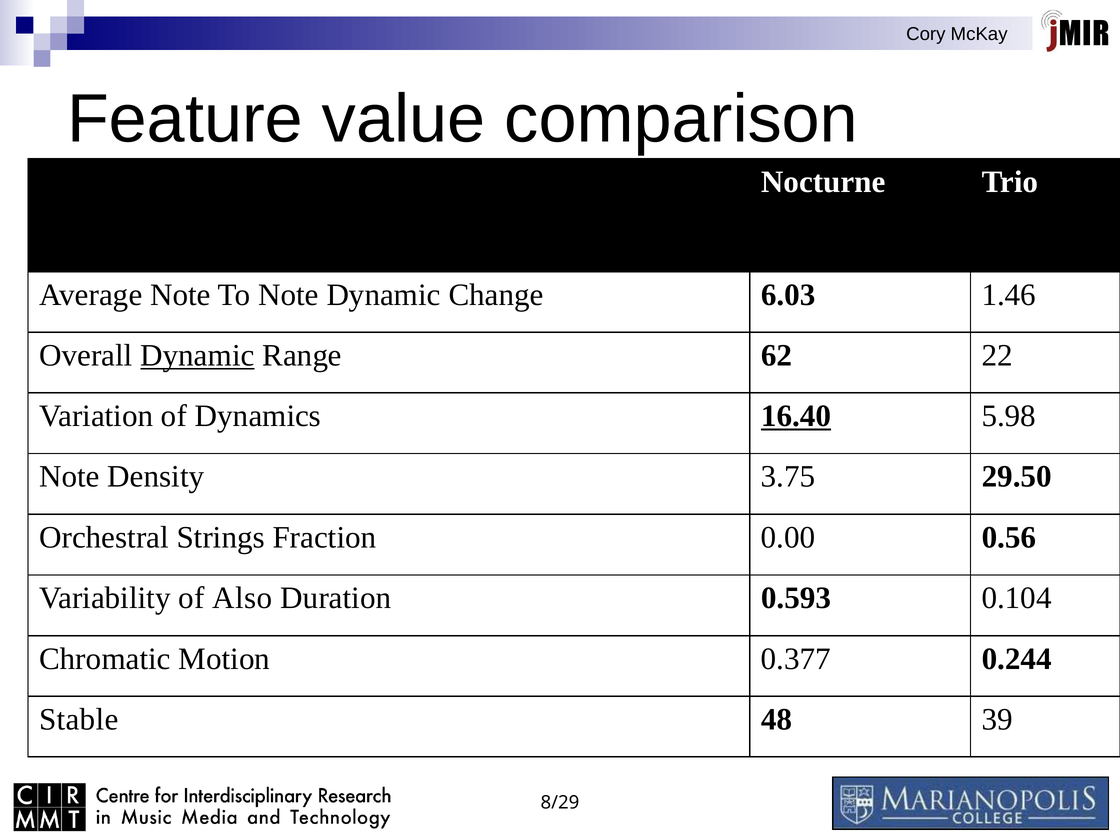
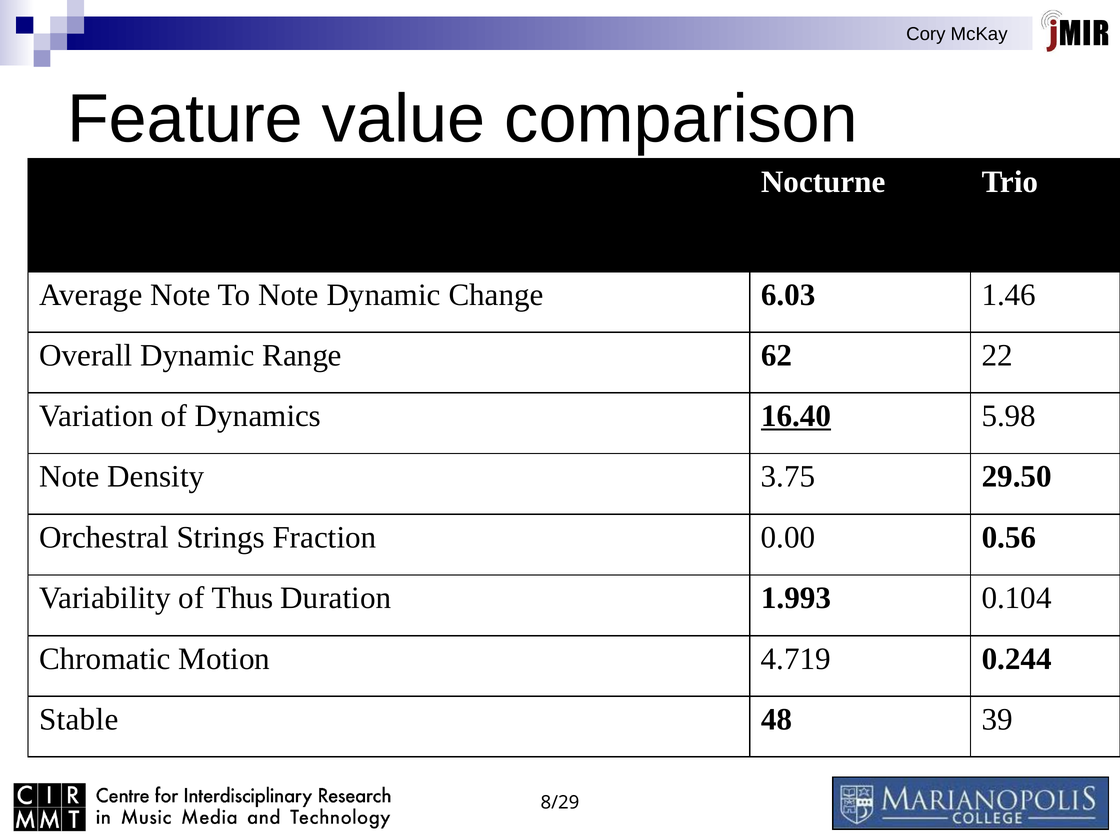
Dynamic at (197, 355) underline: present -> none
Also: Also -> Thus
0.593: 0.593 -> 1.993
0.377: 0.377 -> 4.719
